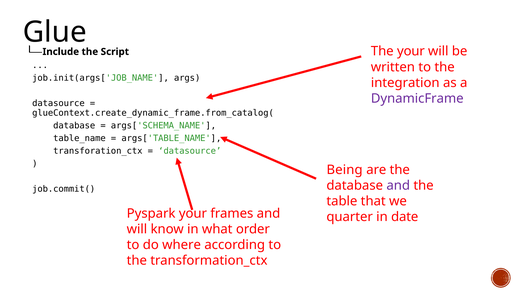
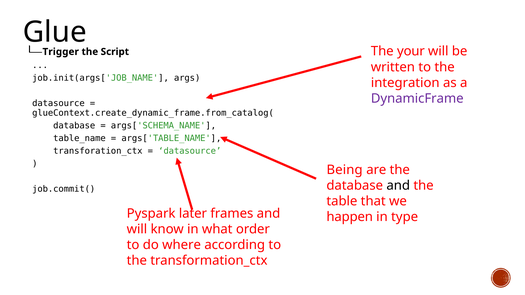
Include: Include -> Trigger
and at (398, 186) colour: purple -> black
Pyspark your: your -> later
quarter: quarter -> happen
date: date -> type
